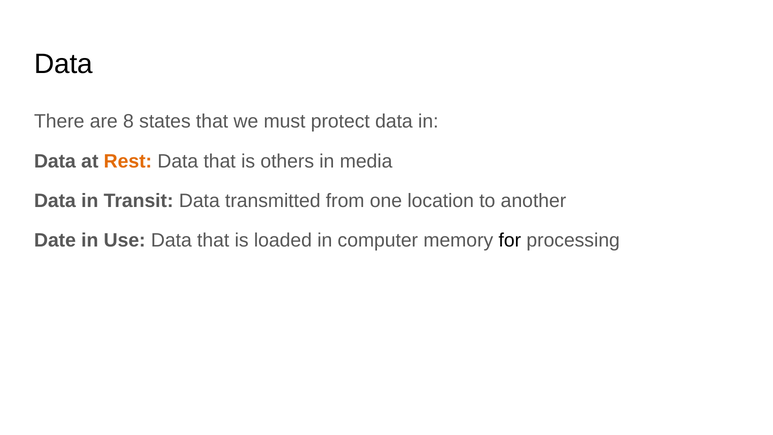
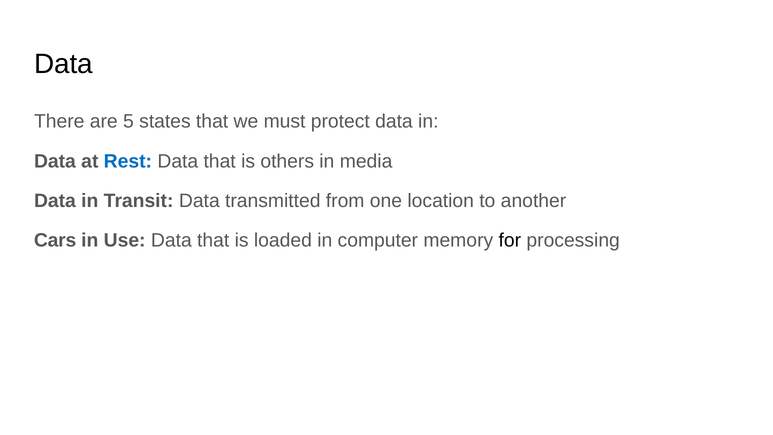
8: 8 -> 5
Rest colour: orange -> blue
Date: Date -> Cars
